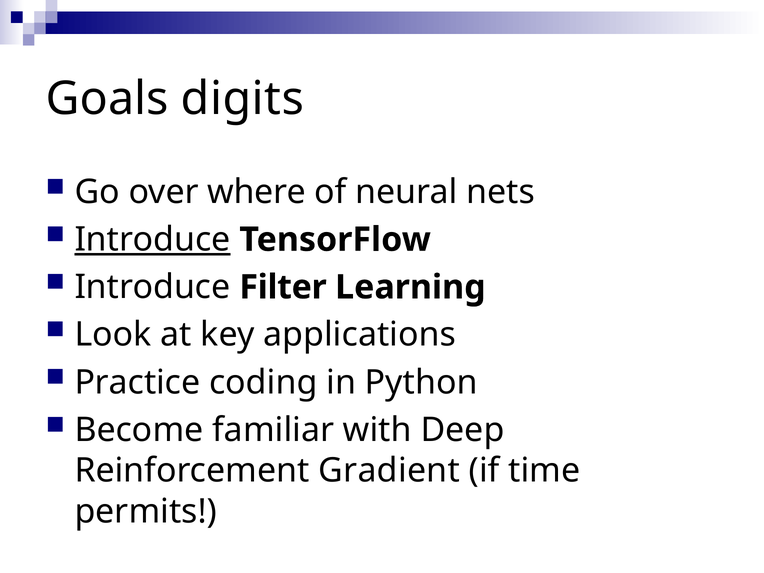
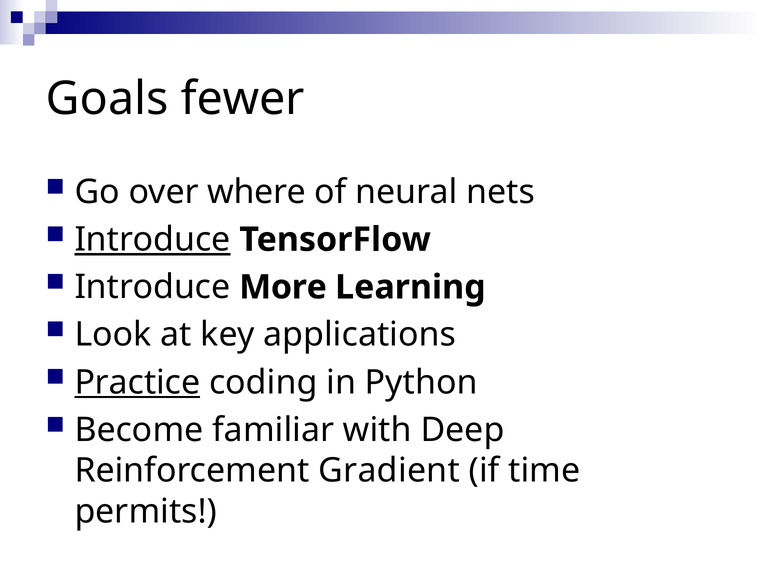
digits: digits -> fewer
Filter: Filter -> More
Practice underline: none -> present
